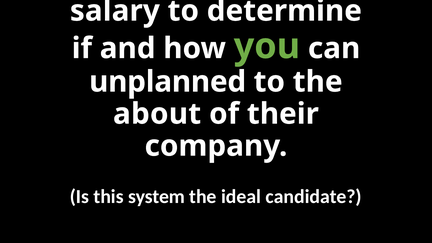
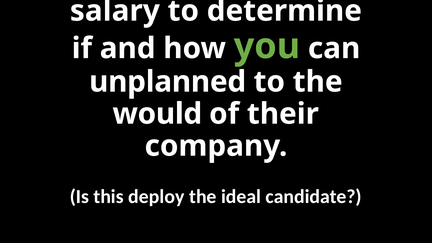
about: about -> would
system: system -> deploy
